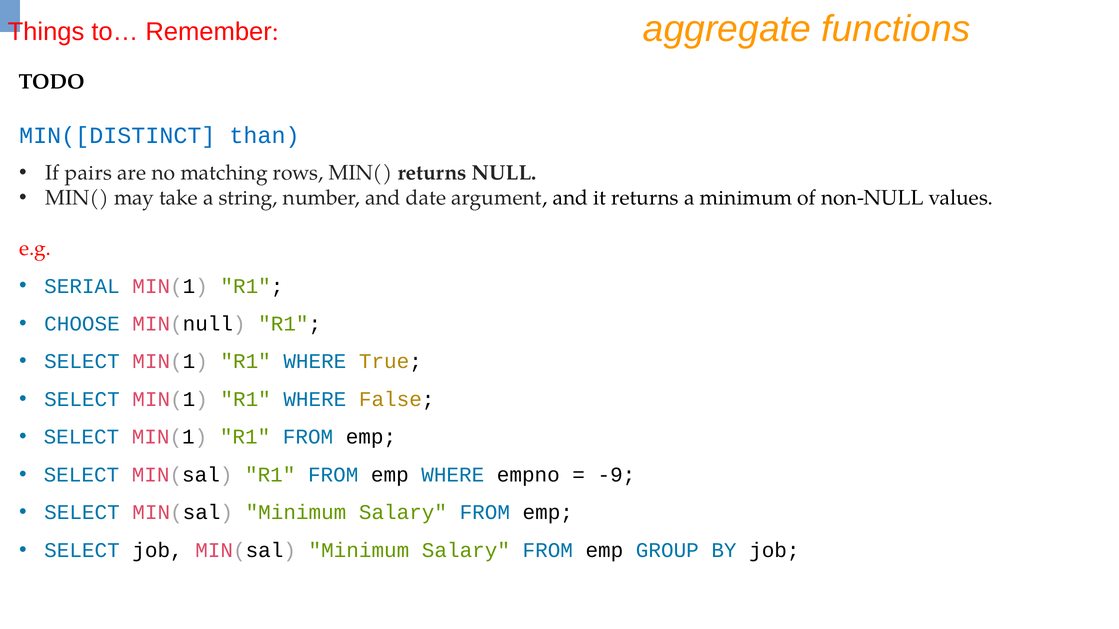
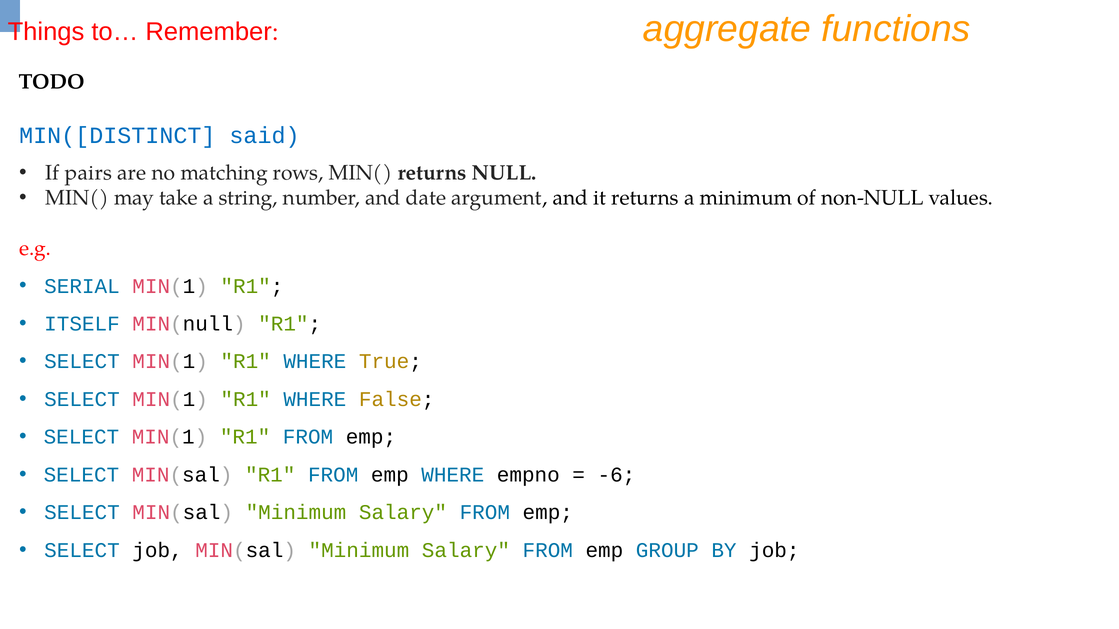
than: than -> said
CHOOSE: CHOOSE -> ITSELF
-9: -9 -> -6
